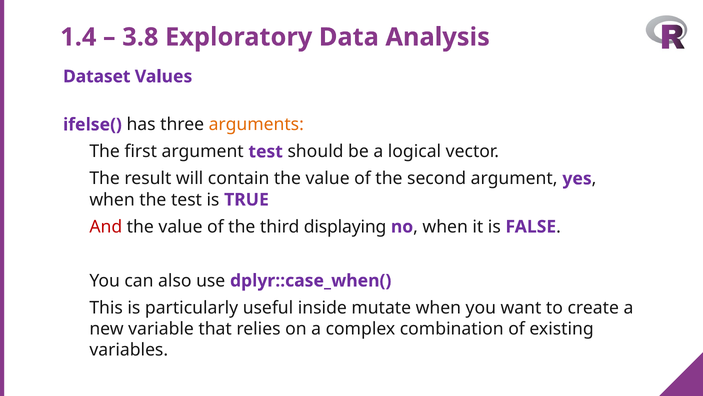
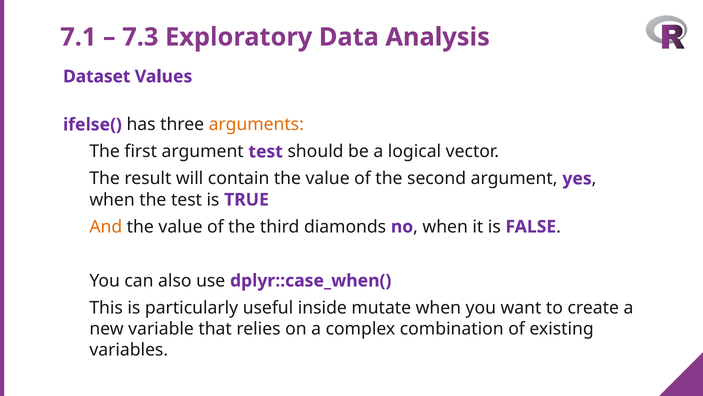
1.4: 1.4 -> 7.1
3.8: 3.8 -> 7.3
And colour: red -> orange
displaying: displaying -> diamonds
